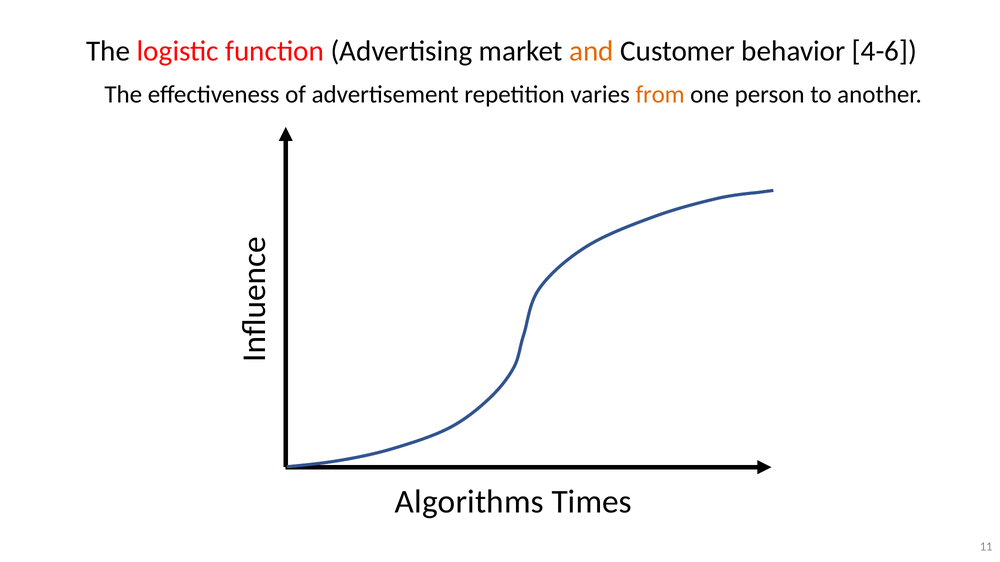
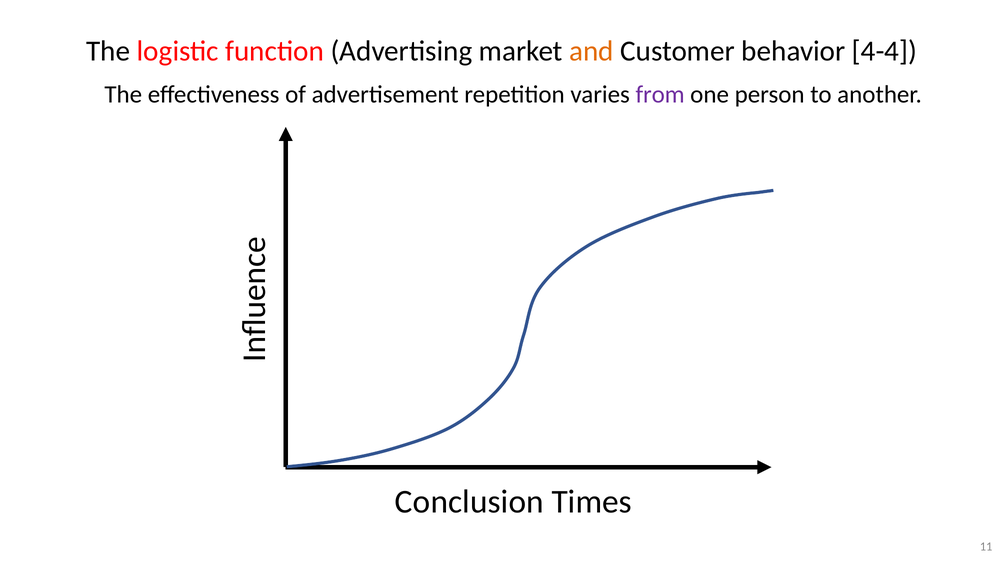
4-6: 4-6 -> 4-4
from colour: orange -> purple
Algorithms: Algorithms -> Conclusion
